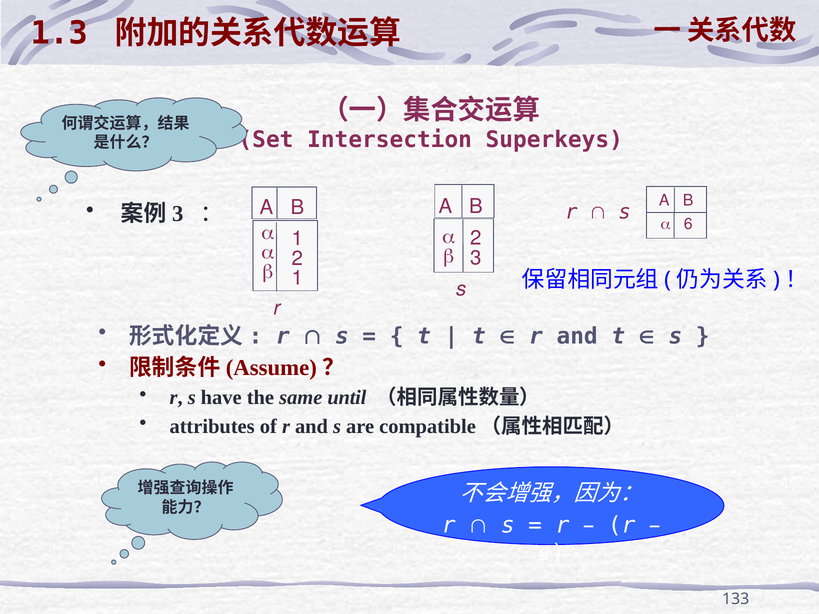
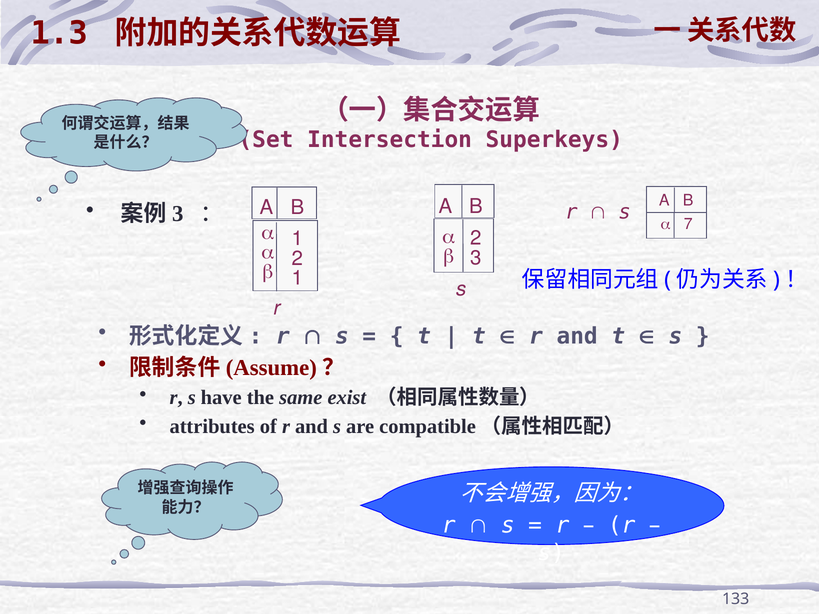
6: 6 -> 7
until: until -> exist
